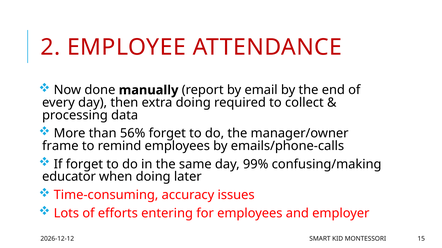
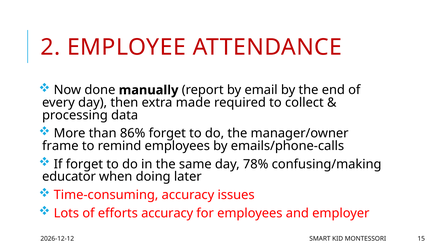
extra doing: doing -> made
56%: 56% -> 86%
99%: 99% -> 78%
efforts entering: entering -> accuracy
